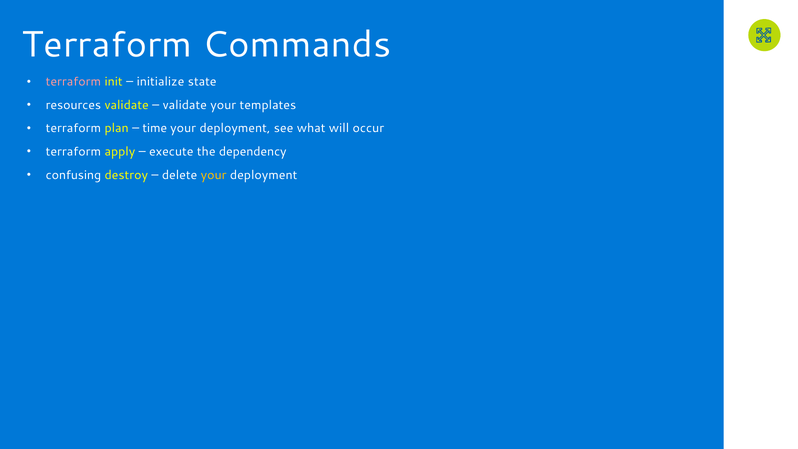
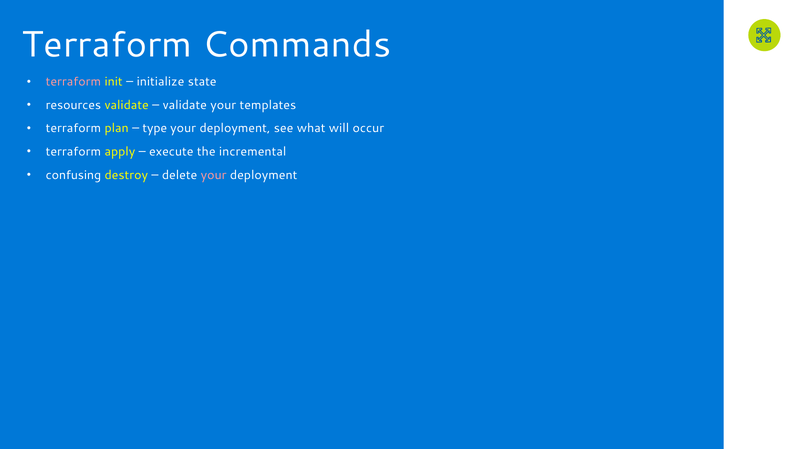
time: time -> type
dependency: dependency -> incremental
your at (214, 175) colour: yellow -> pink
